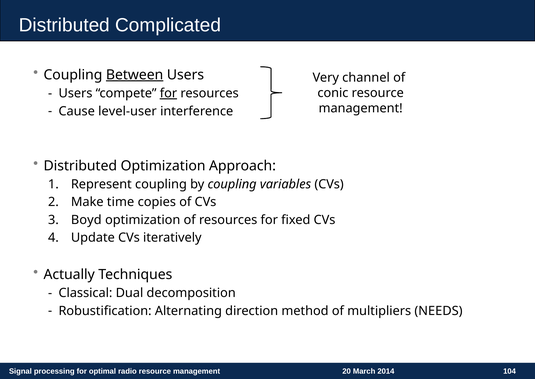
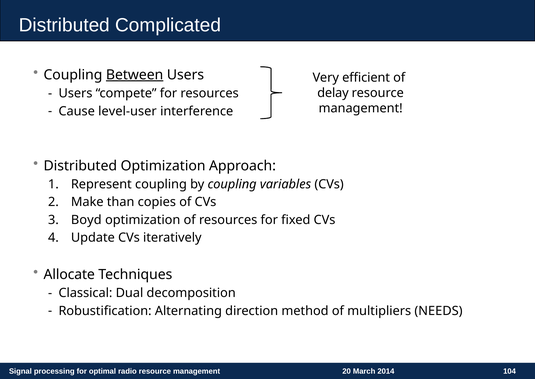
channel: channel -> efficient
conic: conic -> delay
for at (168, 93) underline: present -> none
time: time -> than
Actually: Actually -> Allocate
